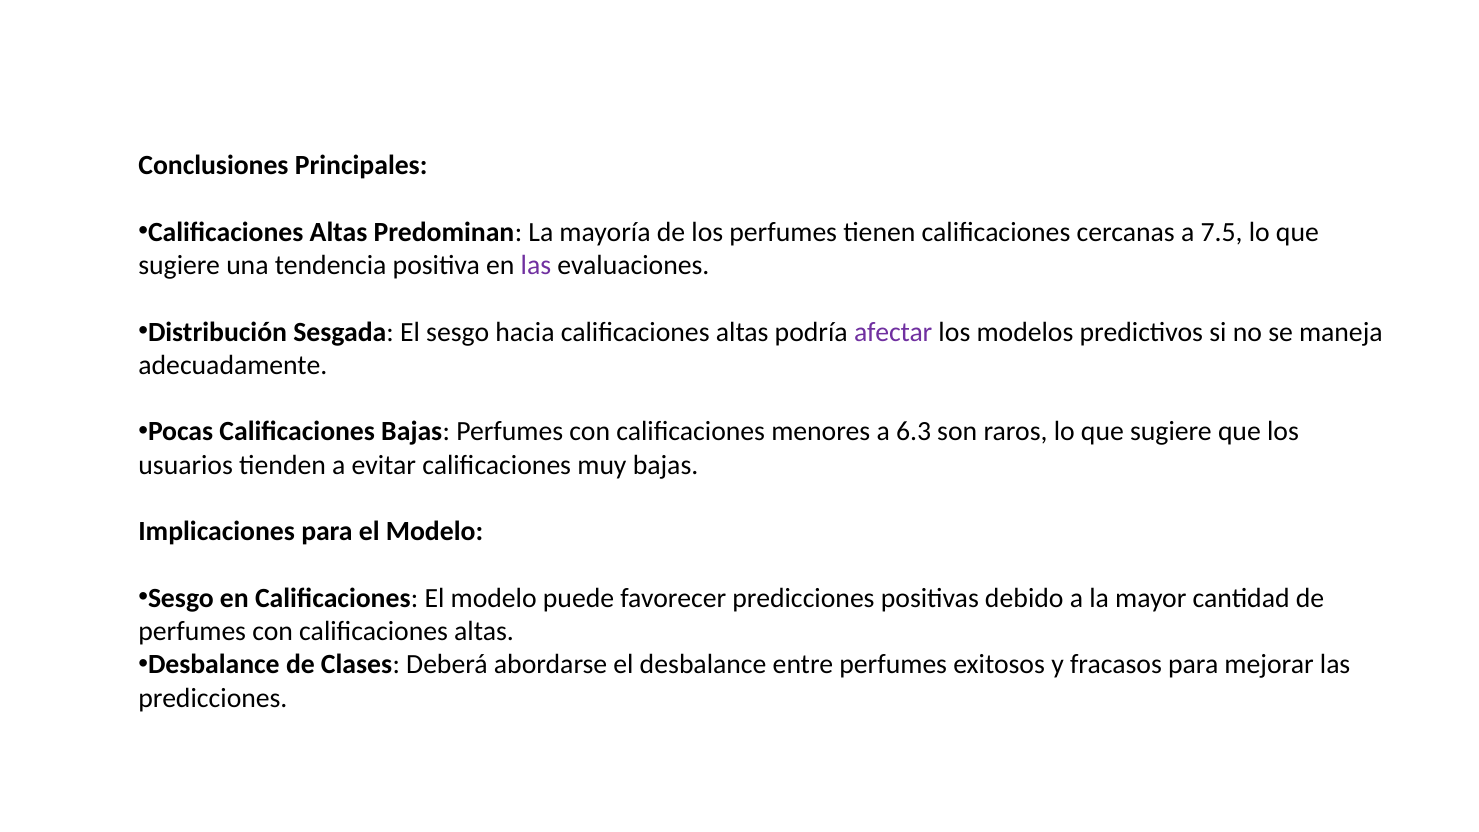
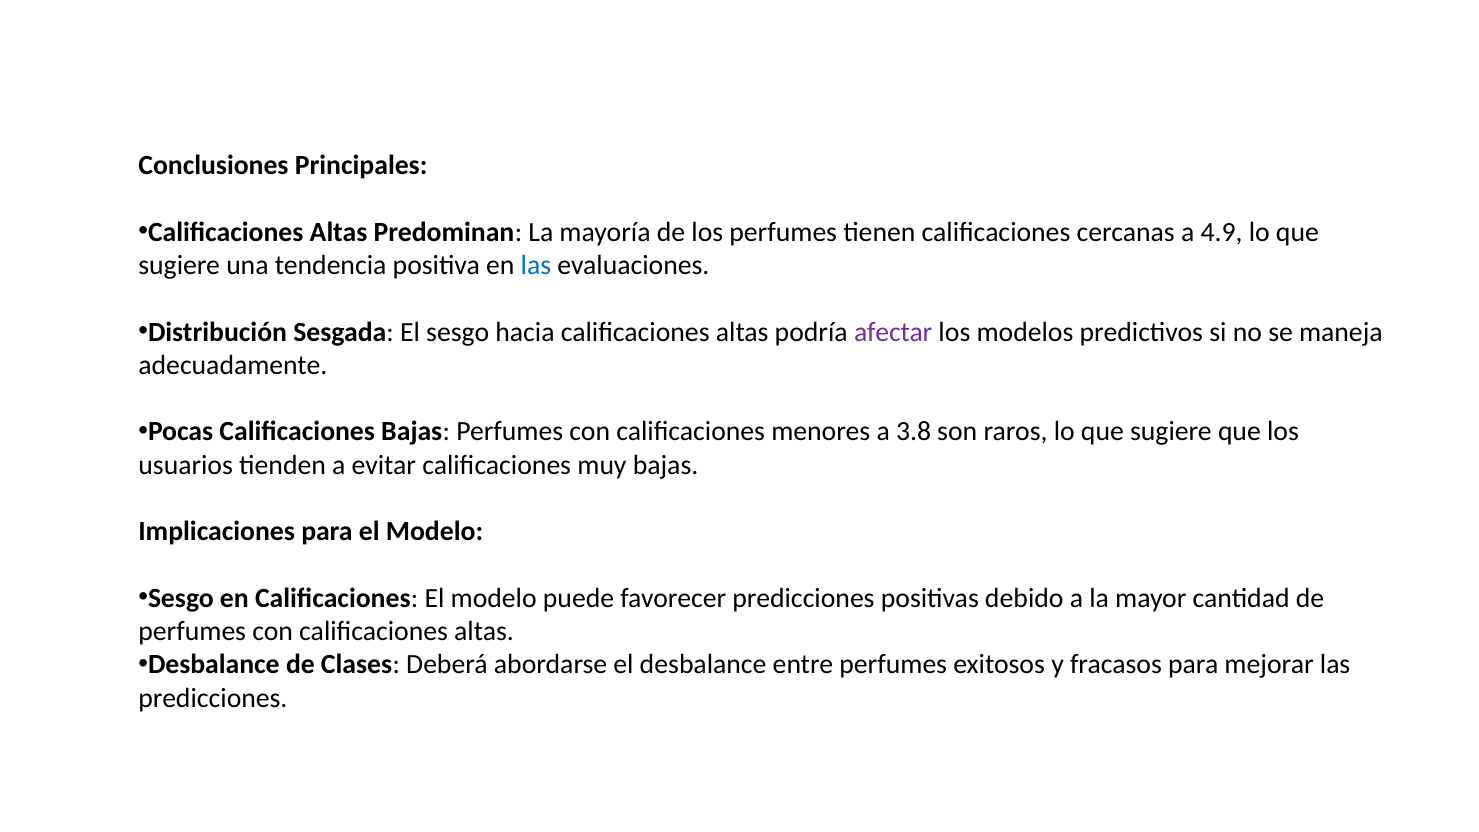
7.5: 7.5 -> 4.9
las at (536, 265) colour: purple -> blue
6.3: 6.3 -> 3.8
